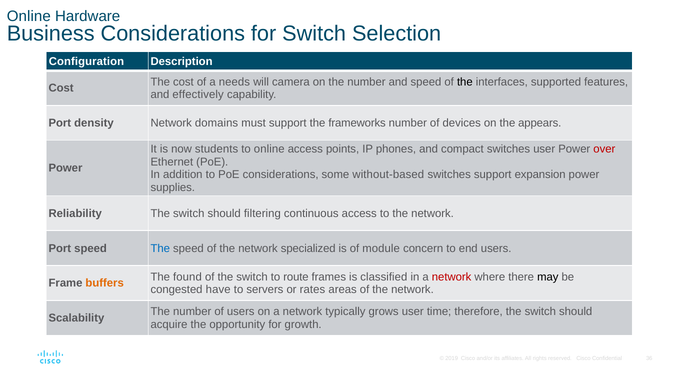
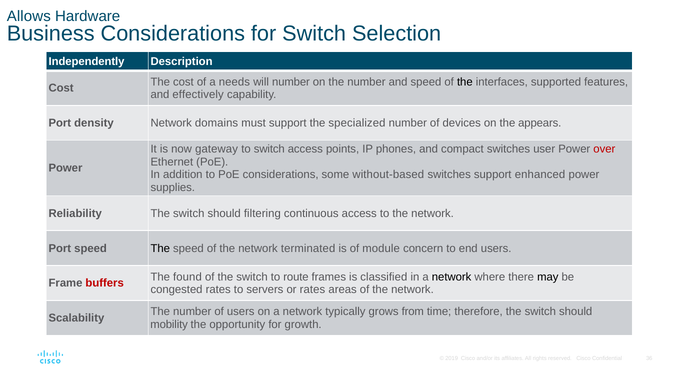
Online at (29, 16): Online -> Allows
Configuration: Configuration -> Independently
will camera: camera -> number
frameworks: frameworks -> specialized
students: students -> gateway
to online: online -> switch
expansion: expansion -> enhanced
The at (160, 248) colour: blue -> black
specialized: specialized -> terminated
network at (452, 276) colour: red -> black
buffers colour: orange -> red
congested have: have -> rates
grows user: user -> from
acquire: acquire -> mobility
